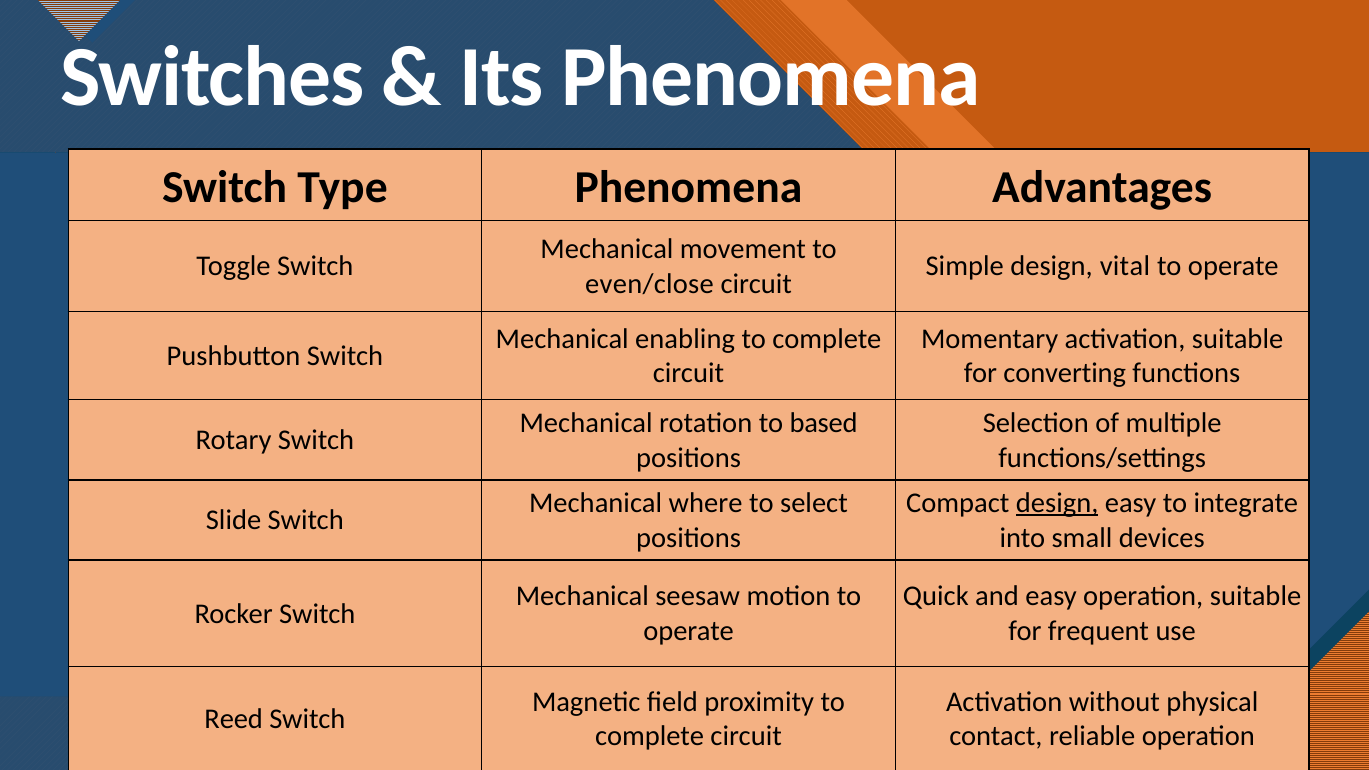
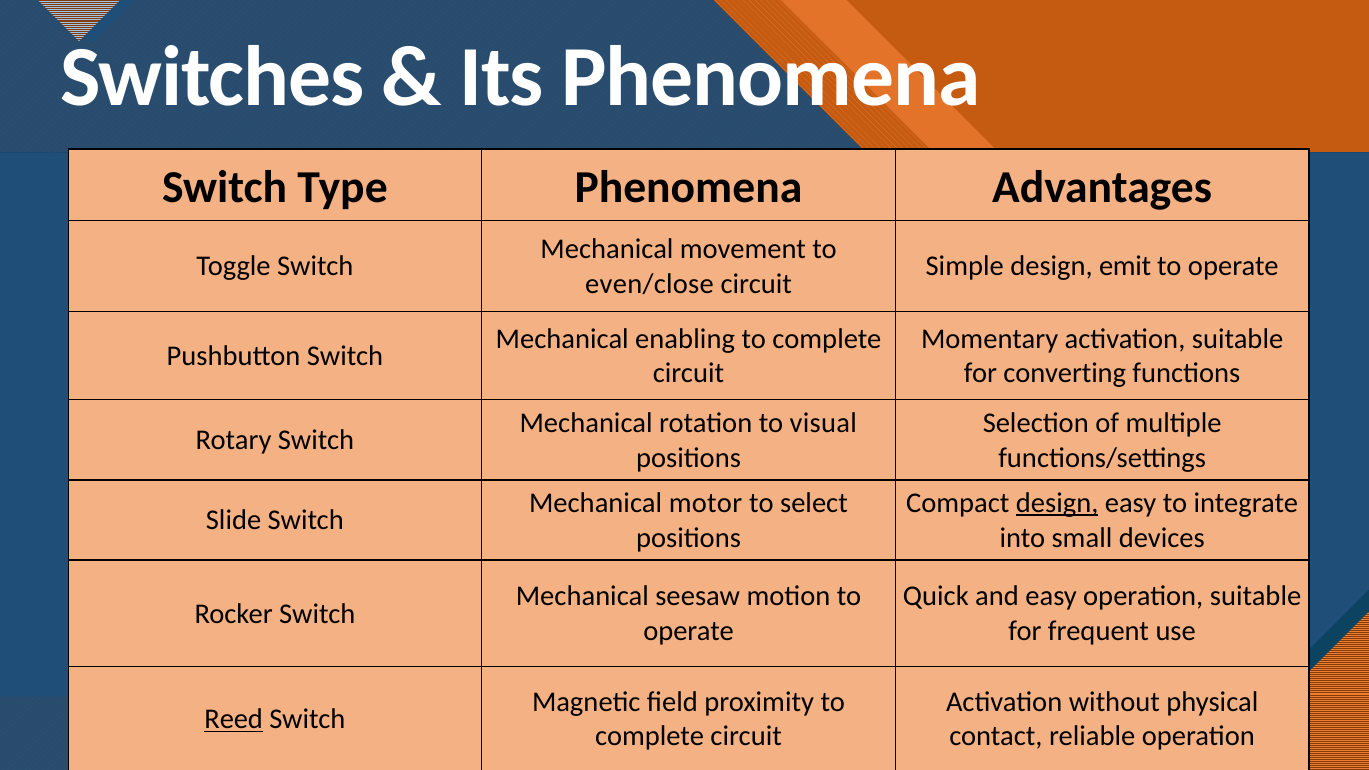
vital: vital -> emit
based: based -> visual
where: where -> motor
Reed underline: none -> present
